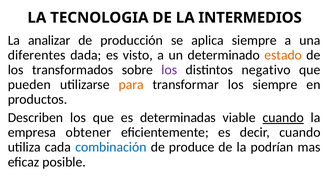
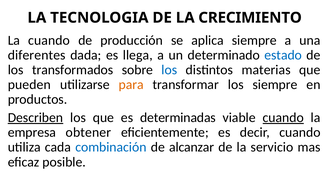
INTERMEDIOS: INTERMEDIOS -> CRECIMIENTO
La analizar: analizar -> cuando
visto: visto -> llega
estado colour: orange -> blue
los at (169, 70) colour: purple -> blue
negativo: negativo -> materias
Describen underline: none -> present
produce: produce -> alcanzar
podrían: podrían -> servicio
